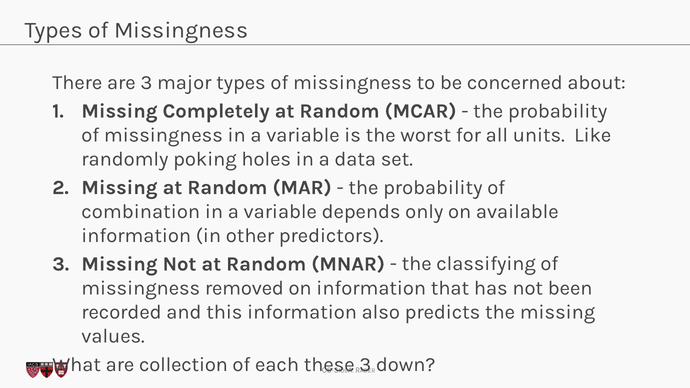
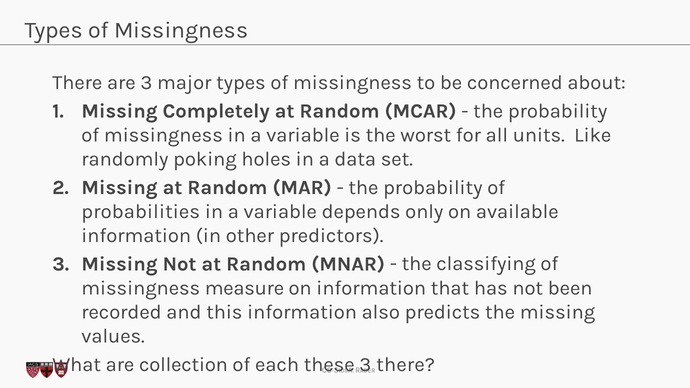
combination: combination -> probabilities
removed: removed -> measure
down at (406, 365): down -> there
